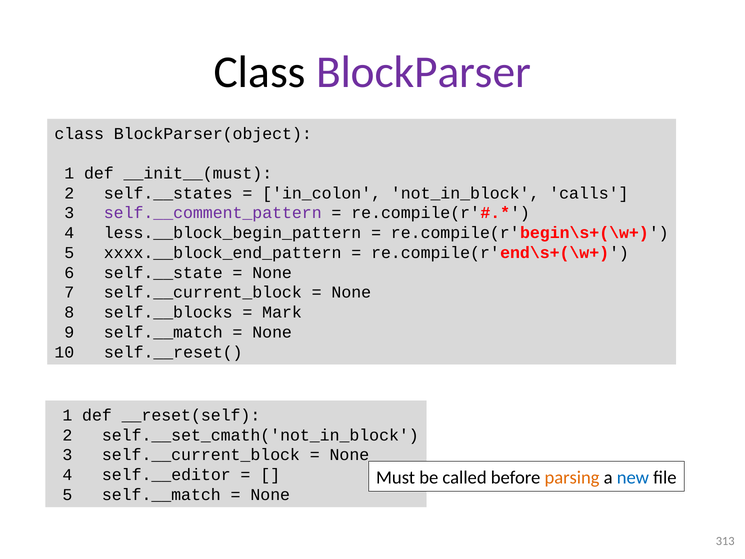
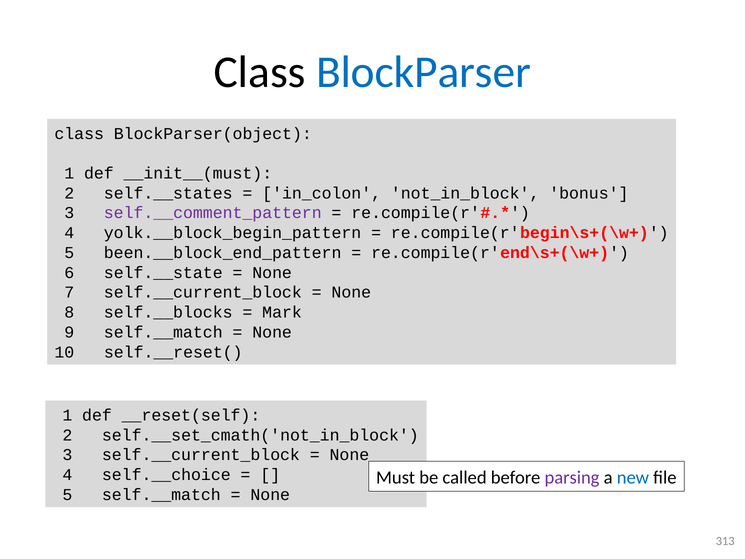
BlockParser colour: purple -> blue
calls: calls -> bonus
less.__block_begin_pattern: less.__block_begin_pattern -> yolk.__block_begin_pattern
xxxx.__block_end_pattern: xxxx.__block_end_pattern -> been.__block_end_pattern
self.__editor: self.__editor -> self.__choice
parsing colour: orange -> purple
